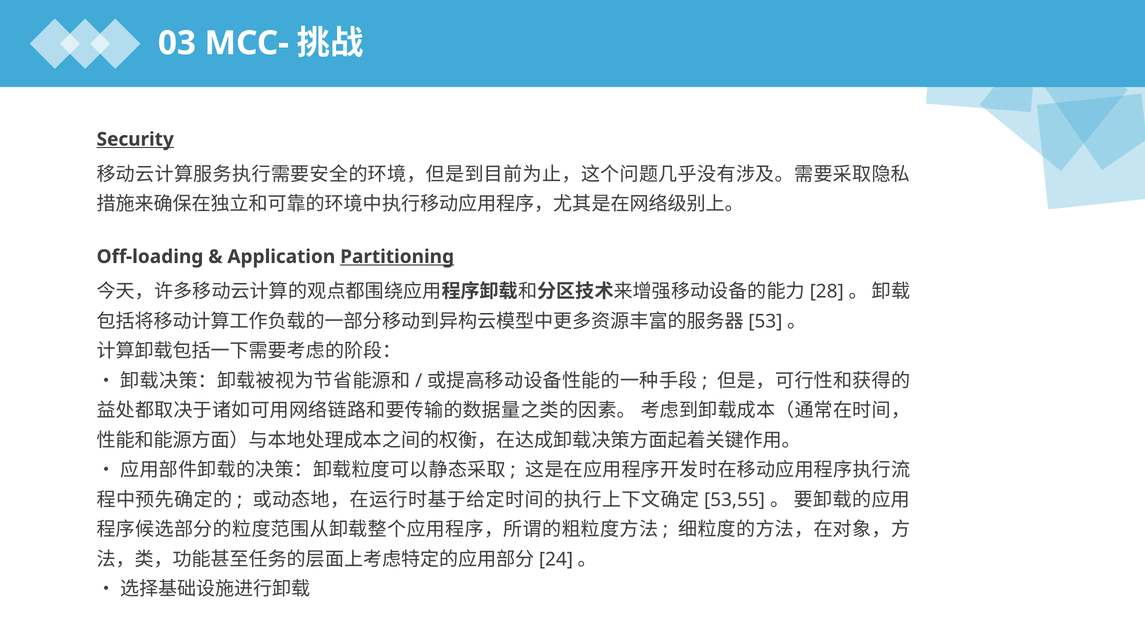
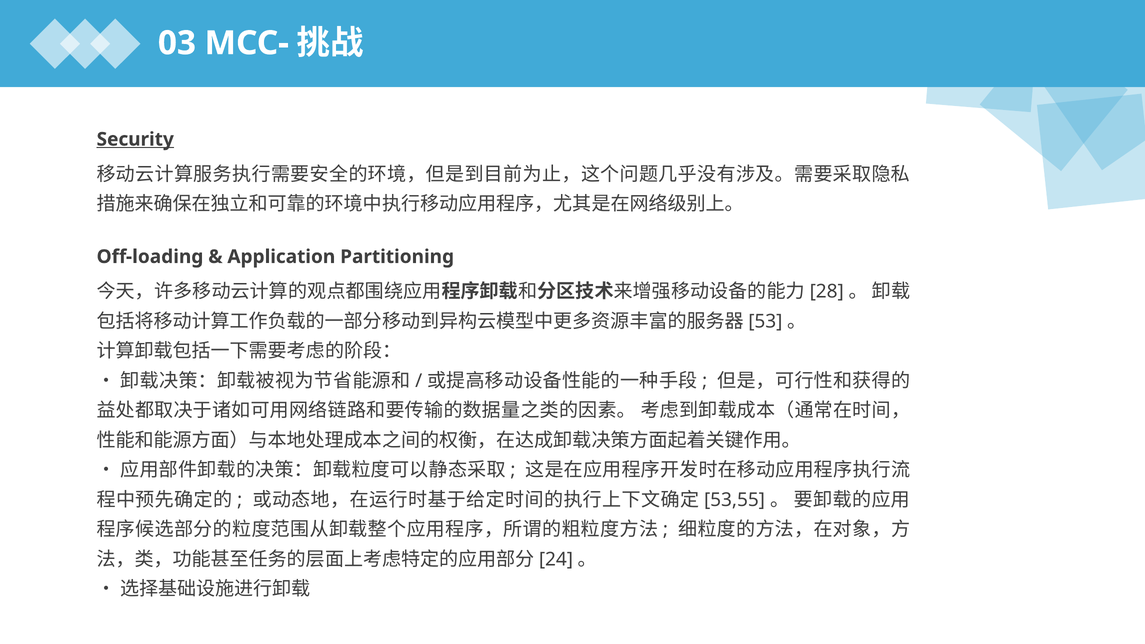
Partitioning underline: present -> none
